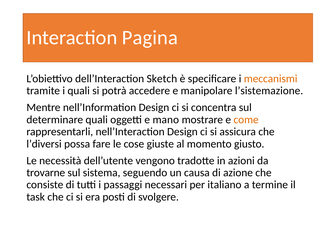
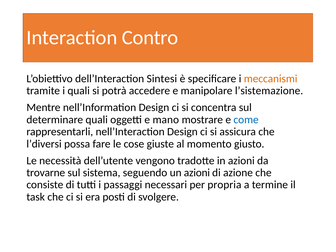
Pagina: Pagina -> Contro
Sketch: Sketch -> Sintesi
come colour: orange -> blue
un causa: causa -> azioni
italiano: italiano -> propria
